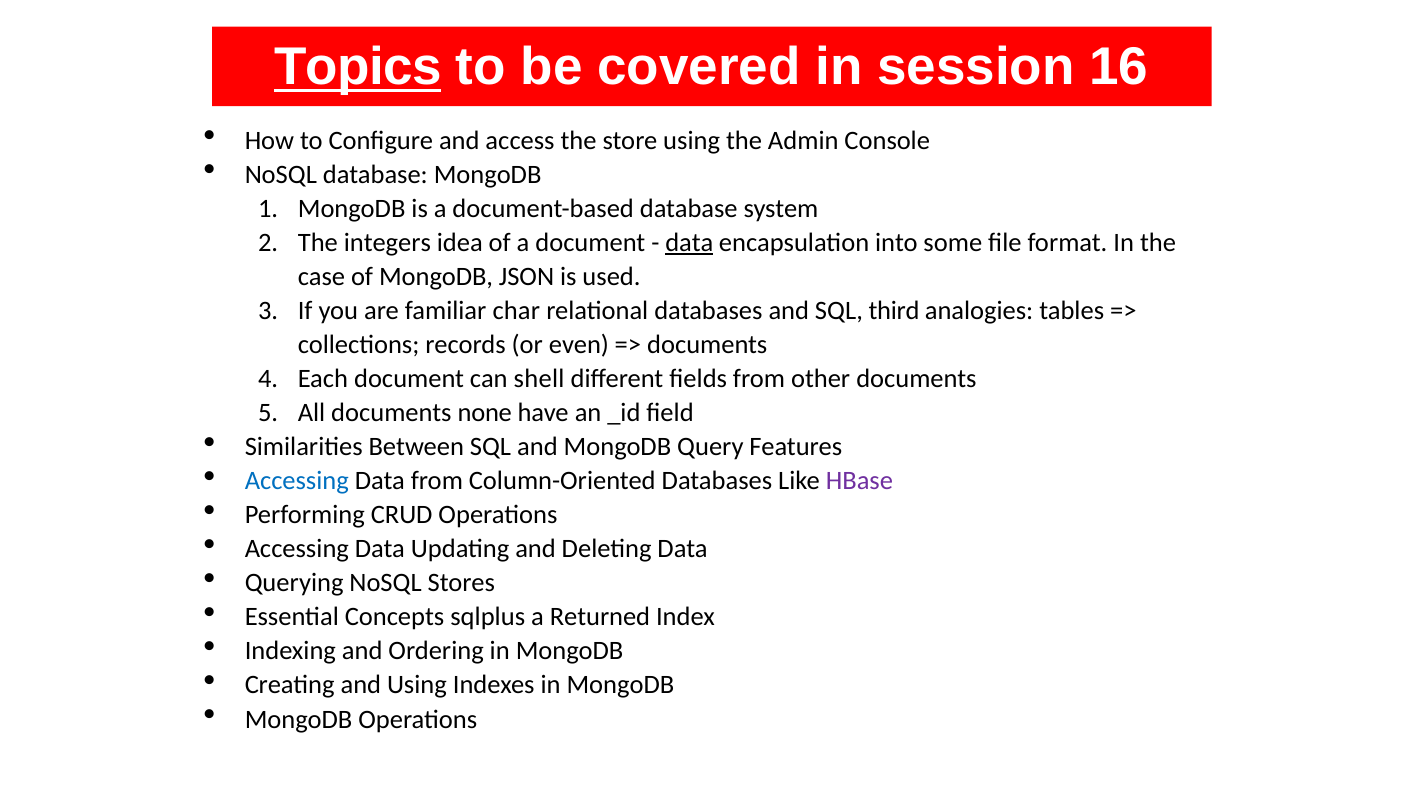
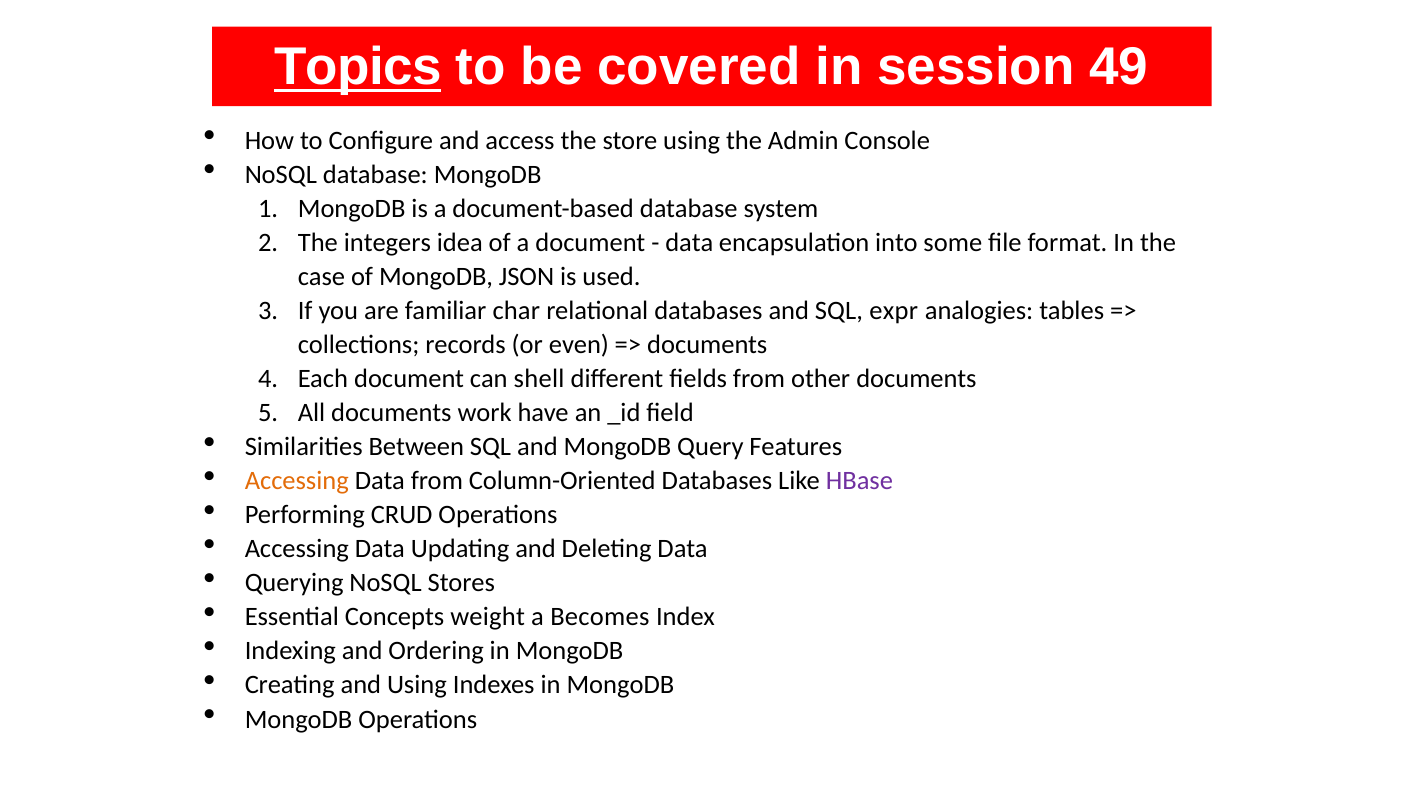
16: 16 -> 49
data at (689, 243) underline: present -> none
third: third -> expr
none: none -> work
Accessing at (297, 481) colour: blue -> orange
sqlplus: sqlplus -> weight
Returned: Returned -> Becomes
